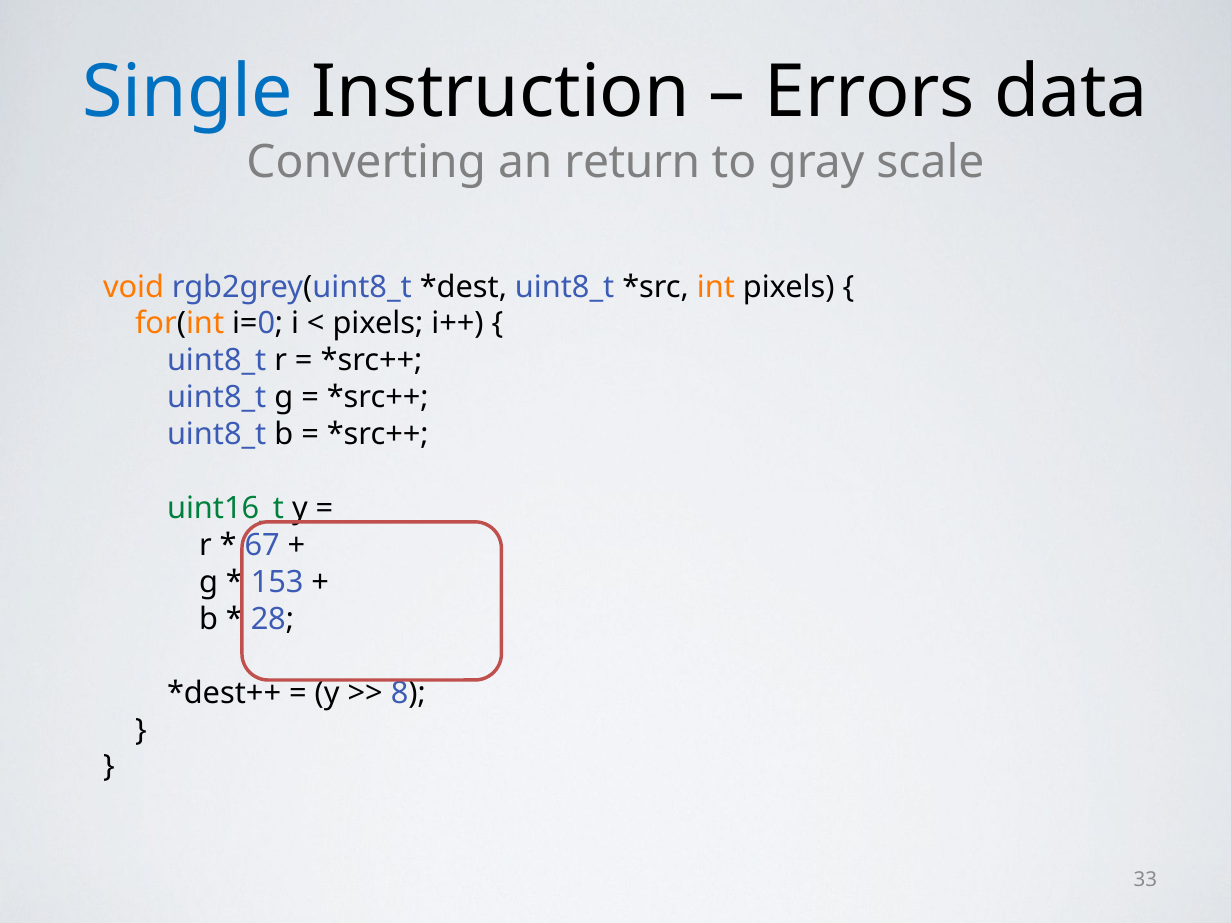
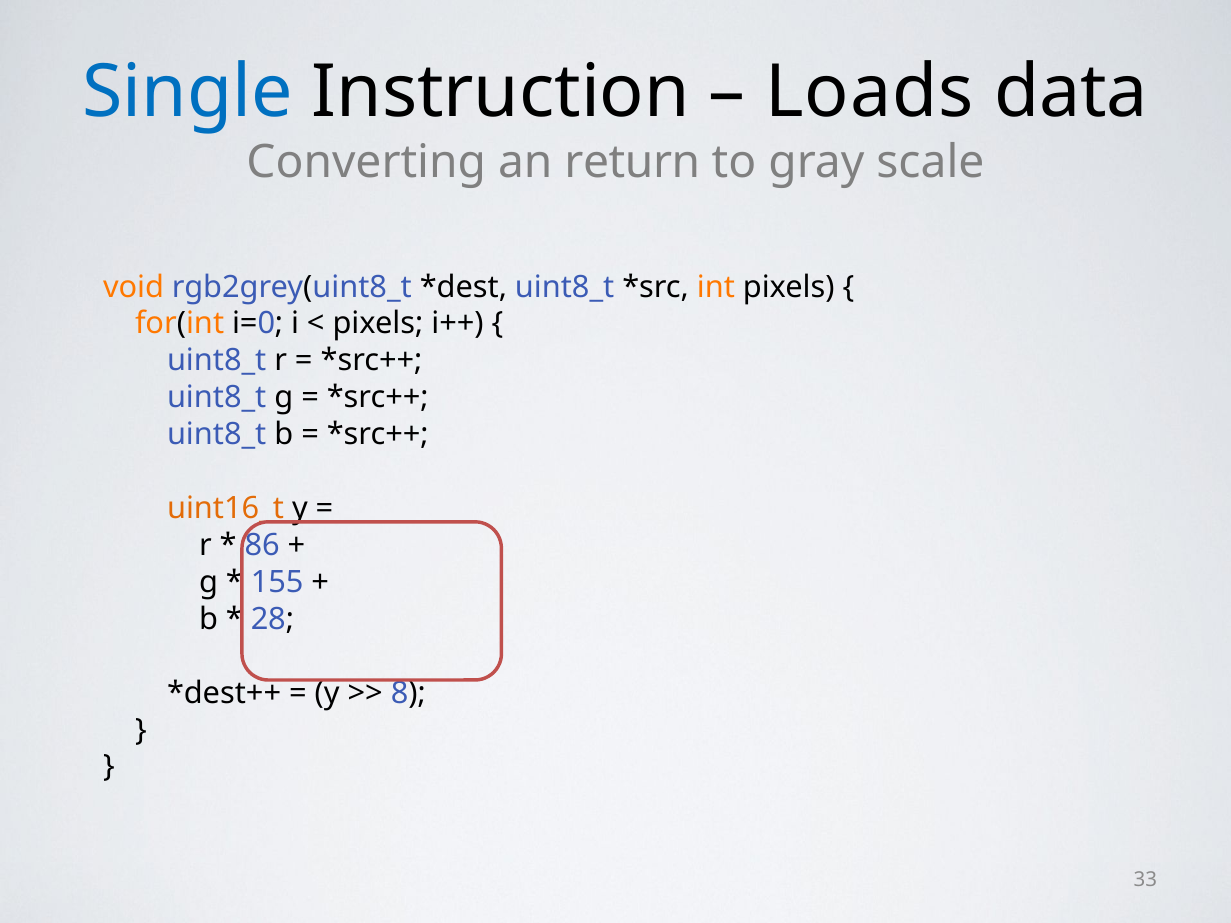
Errors: Errors -> Loads
uint16_t colour: green -> orange
67: 67 -> 86
153: 153 -> 155
